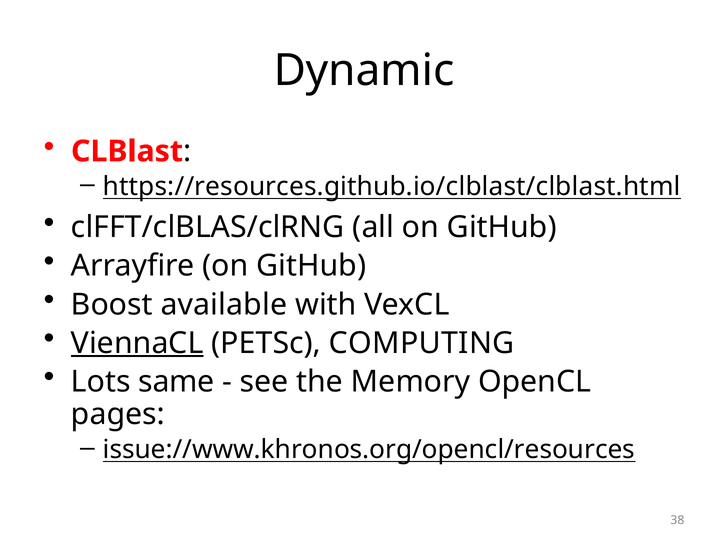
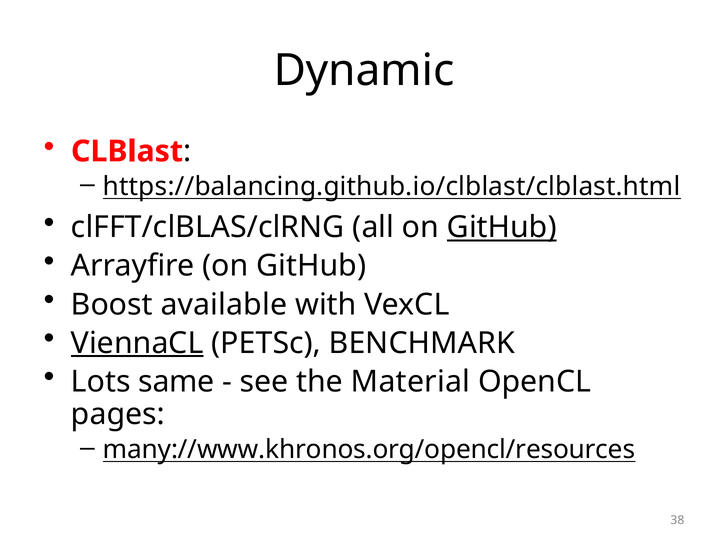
https://resources.github.io/clblast/clblast.html: https://resources.github.io/clblast/clblast.html -> https://balancing.github.io/clblast/clblast.html
GitHub at (502, 227) underline: none -> present
COMPUTING: COMPUTING -> BENCHMARK
Memory: Memory -> Material
issue://www.khronos.org/opencl/resources: issue://www.khronos.org/opencl/resources -> many://www.khronos.org/opencl/resources
